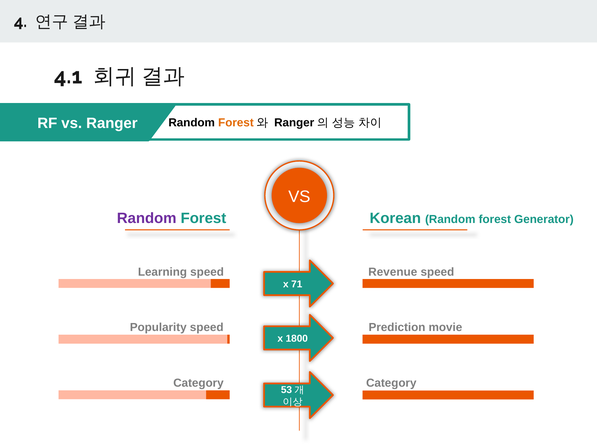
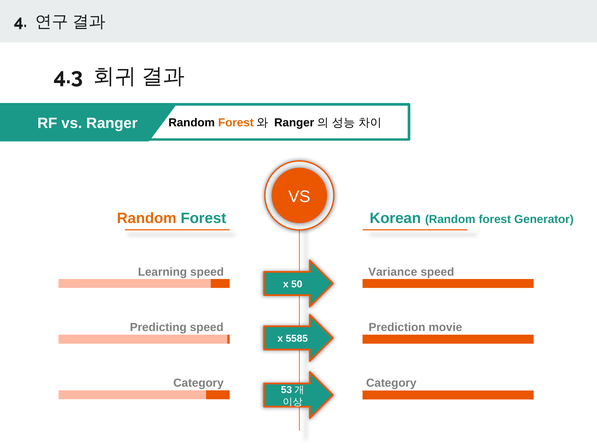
4.1: 4.1 -> 4.3
Random at (147, 218) colour: purple -> orange
Revenue: Revenue -> Variance
71: 71 -> 50
Popularity: Popularity -> Predicting
1800: 1800 -> 5585
